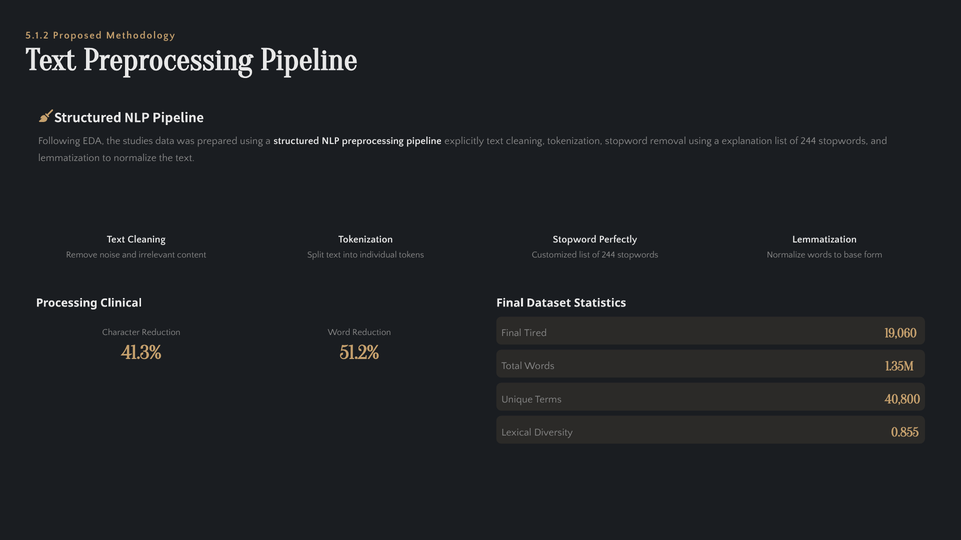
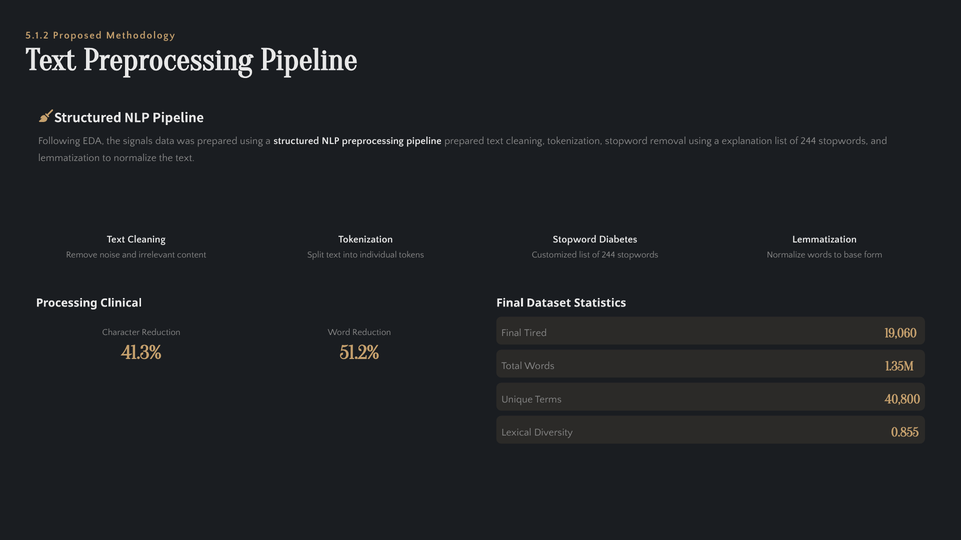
studies: studies -> signals
pipeline explicitly: explicitly -> prepared
Perfectly: Perfectly -> Diabetes
